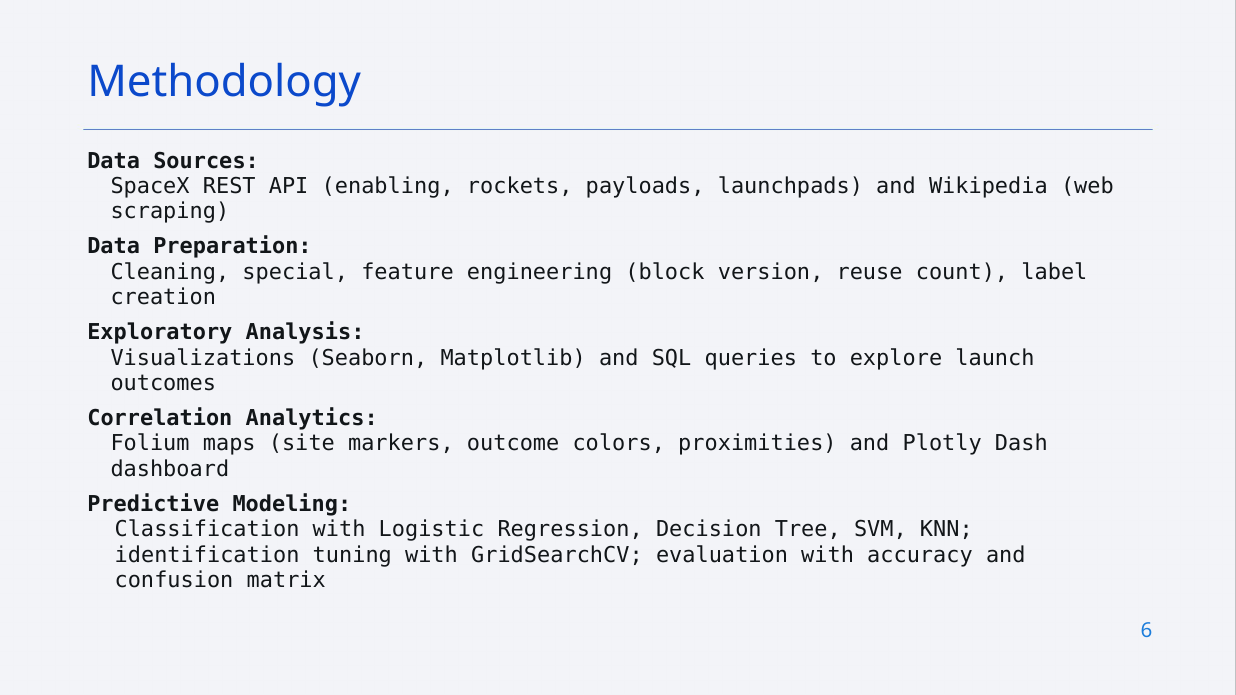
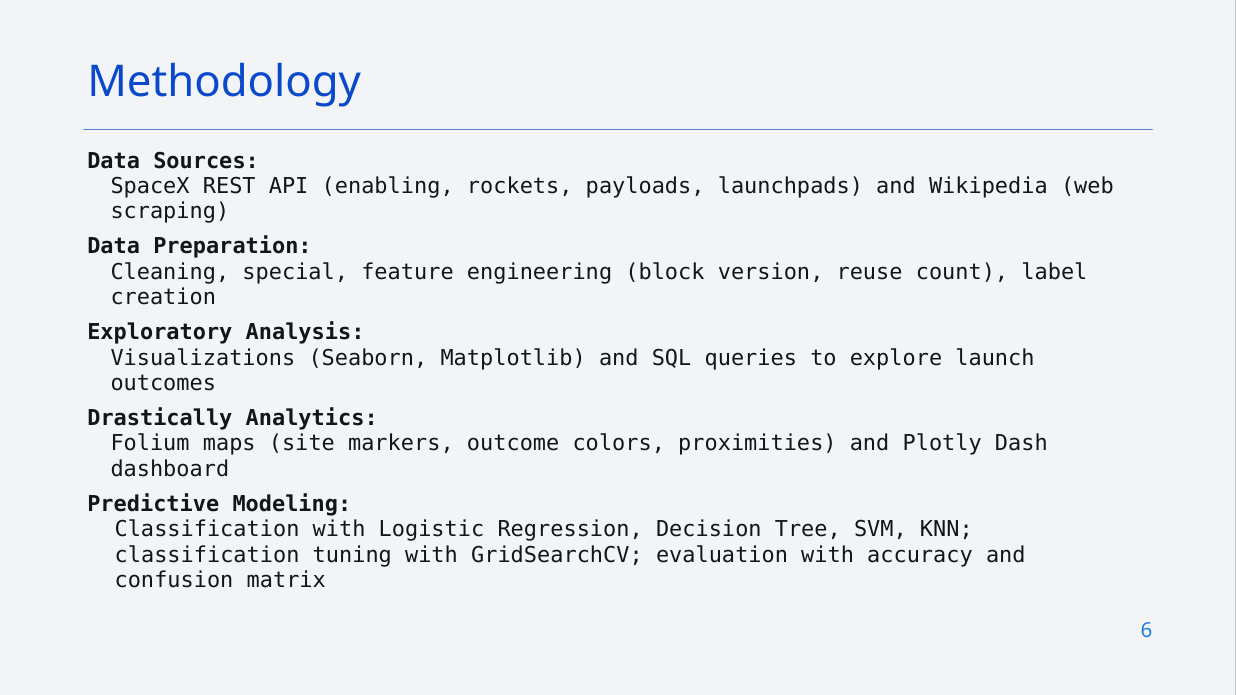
Correlation: Correlation -> Drastically
identification at (207, 555): identification -> classification
